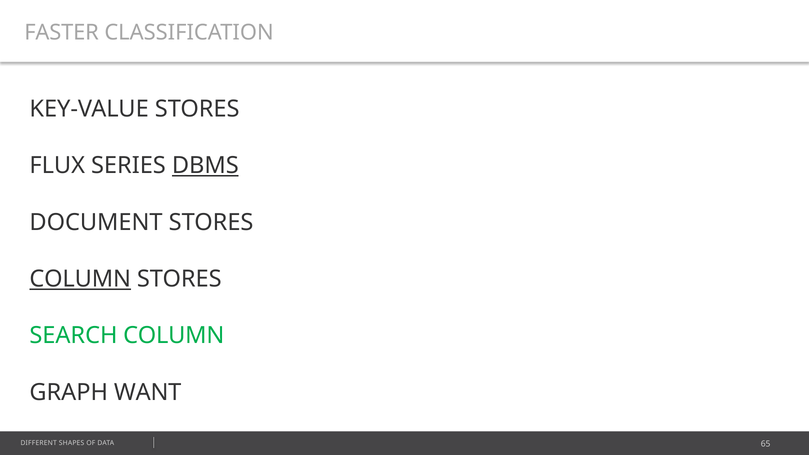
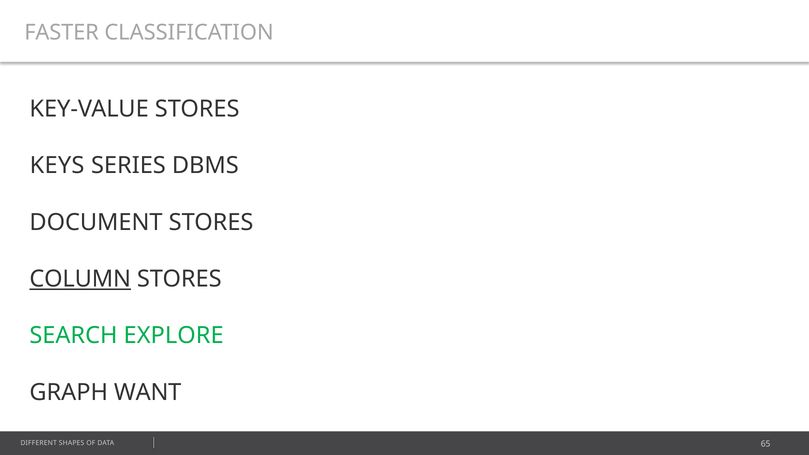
FLUX: FLUX -> KEYS
DBMS underline: present -> none
SEARCH COLUMN: COLUMN -> EXPLORE
